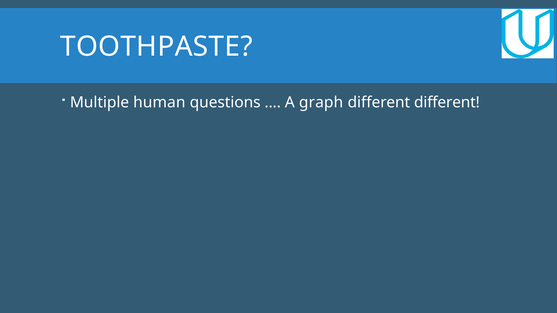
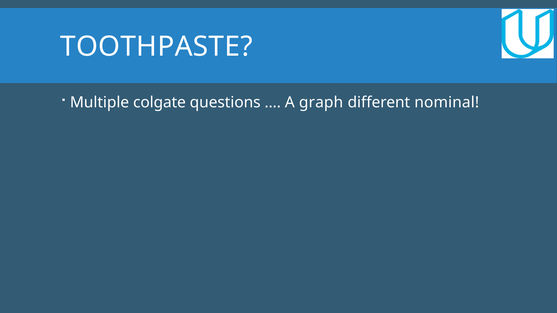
human: human -> colgate
different different: different -> nominal
